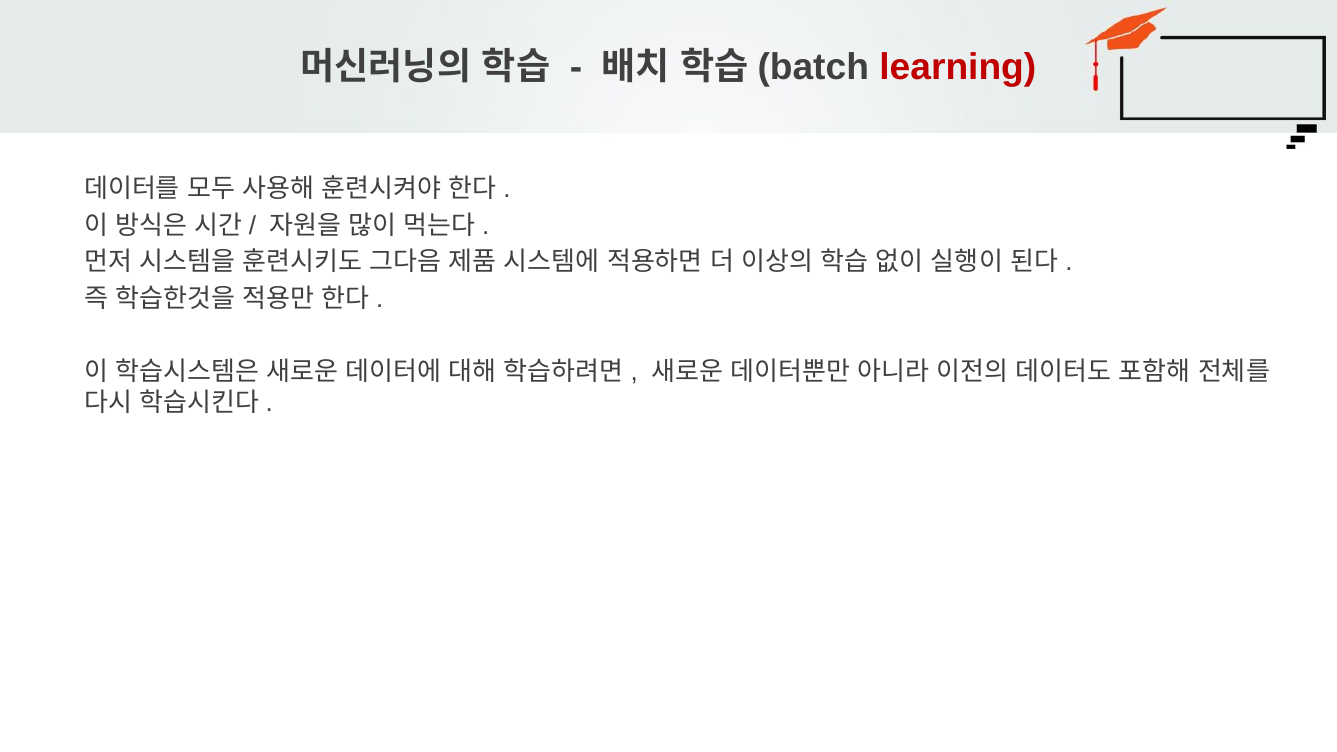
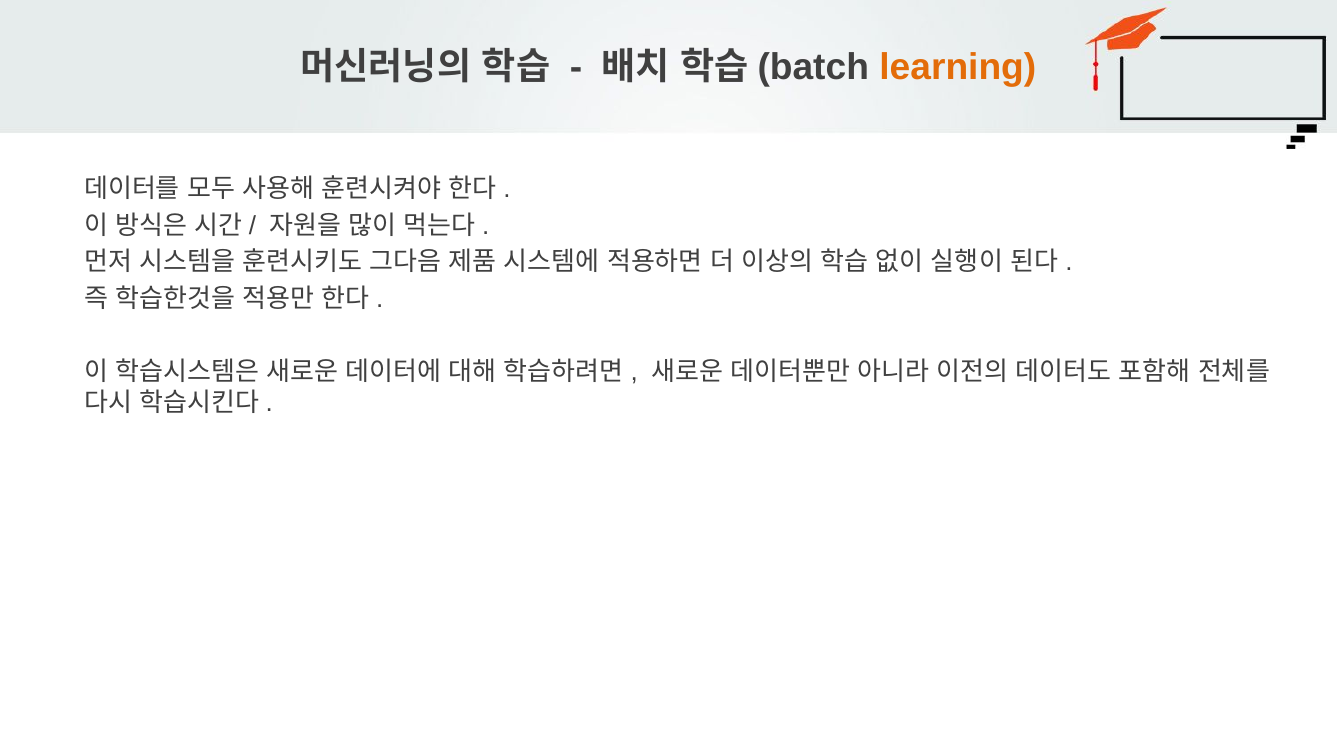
learning colour: red -> orange
